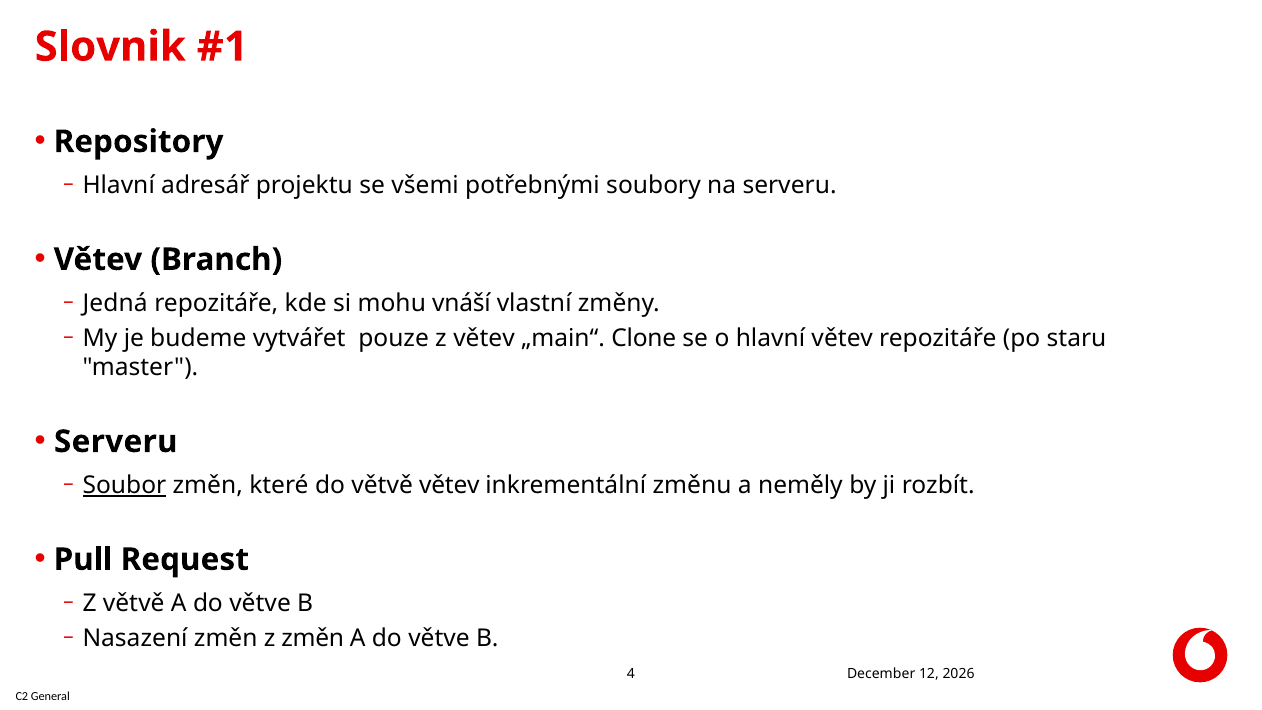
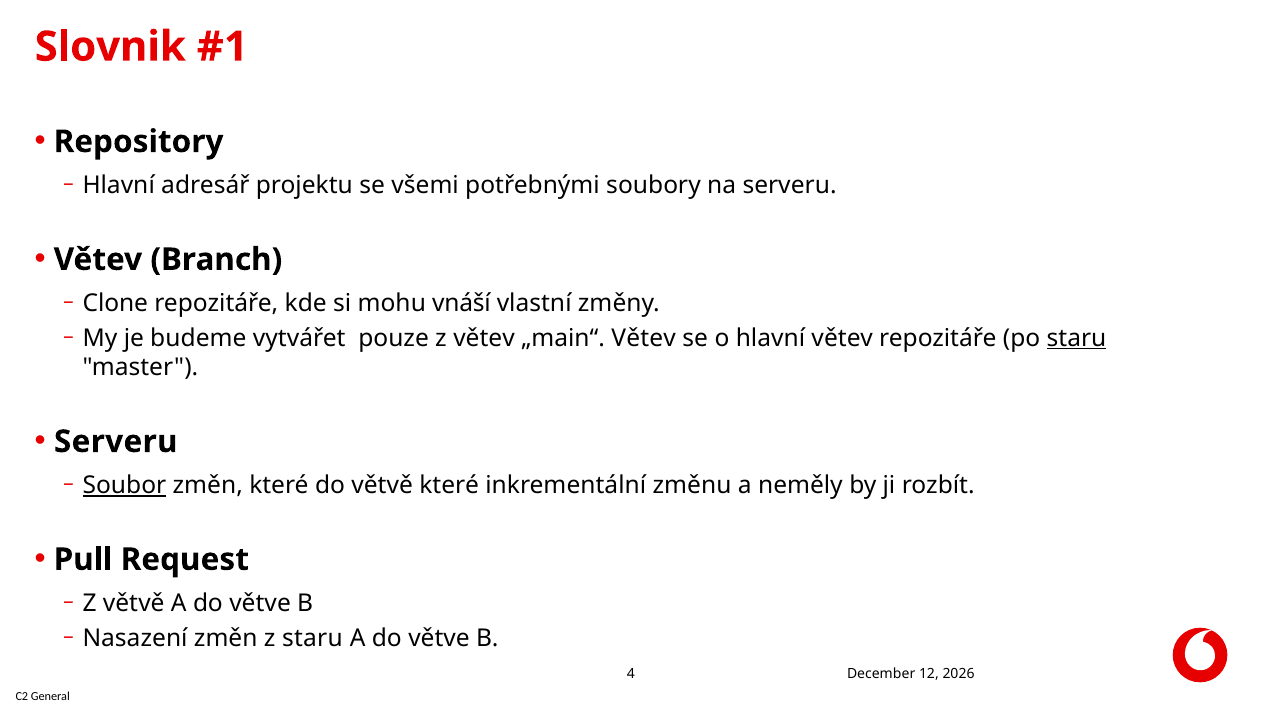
Jedná: Jedná -> Clone
„main“ Clone: Clone -> Větev
staru at (1077, 338) underline: none -> present
větvě větev: větev -> které
z změn: změn -> staru
